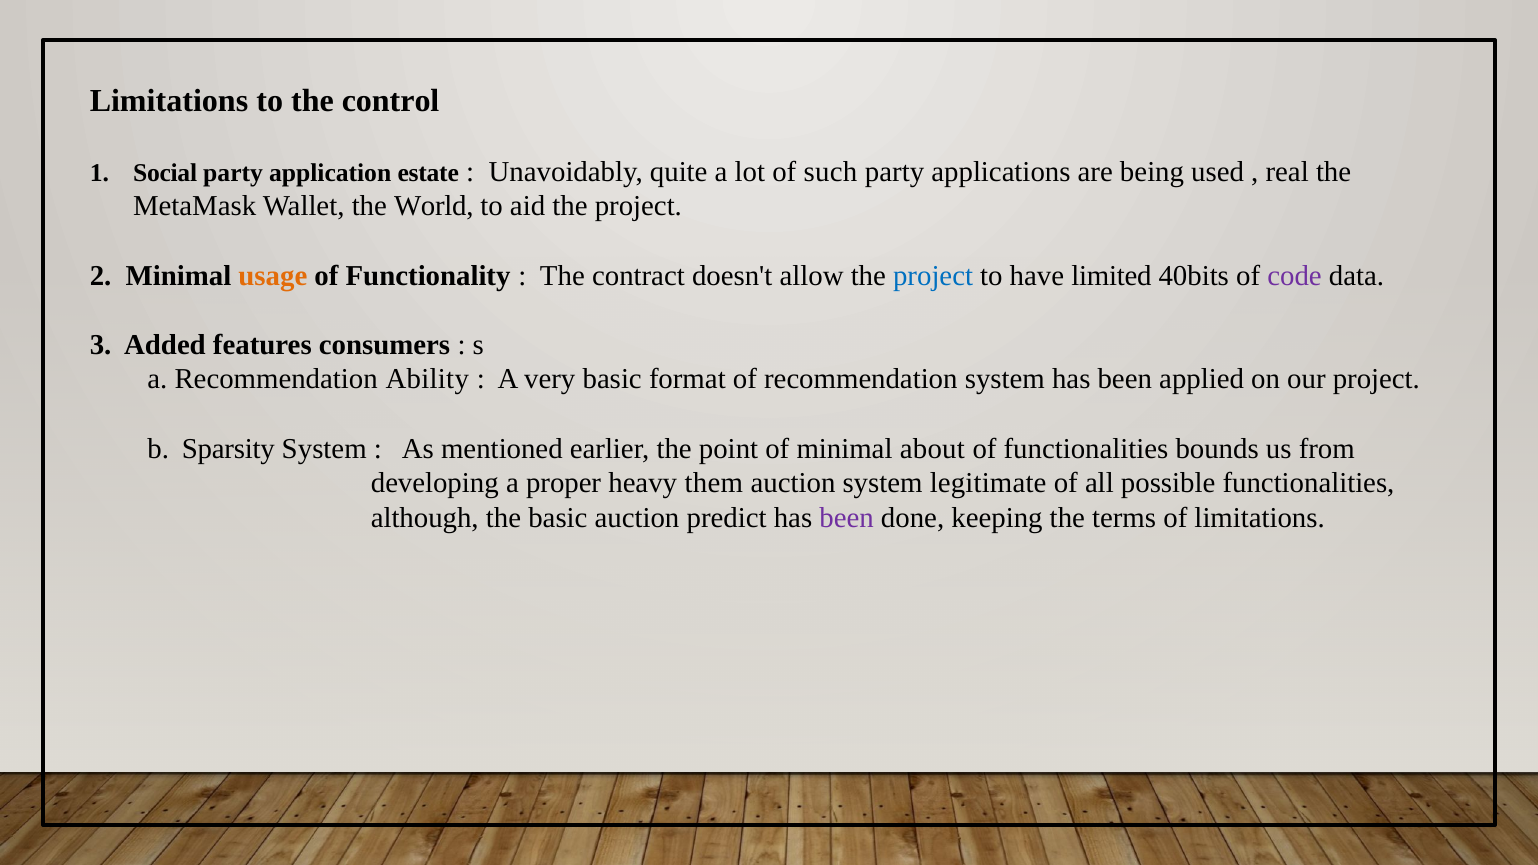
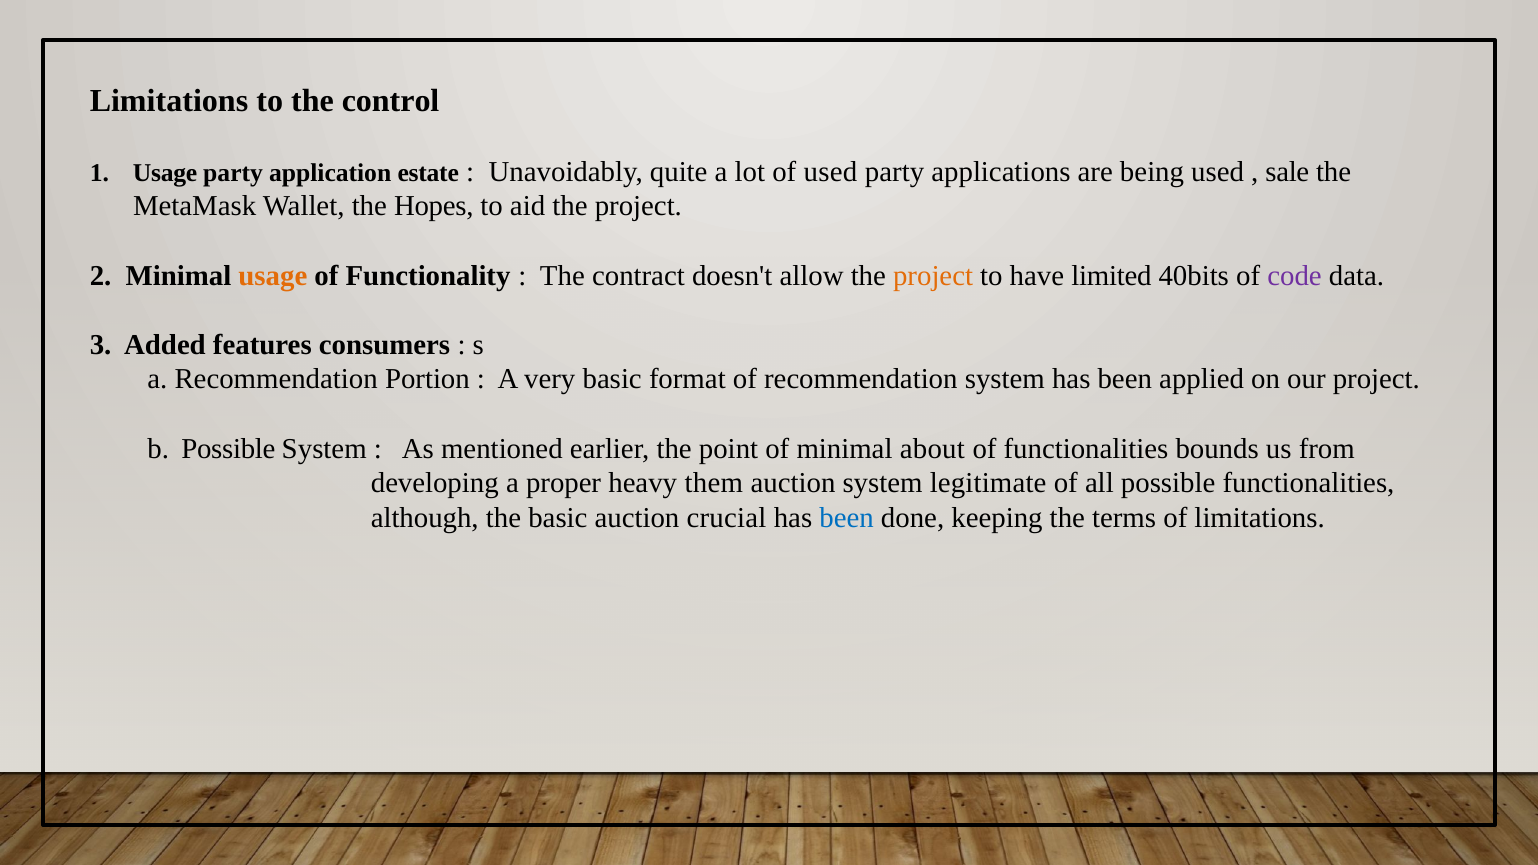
Social at (165, 173): Social -> Usage
of such: such -> used
real: real -> sale
World: World -> Hopes
project at (933, 276) colour: blue -> orange
Ability: Ability -> Portion
b Sparsity: Sparsity -> Possible
predict: predict -> crucial
been at (847, 518) colour: purple -> blue
